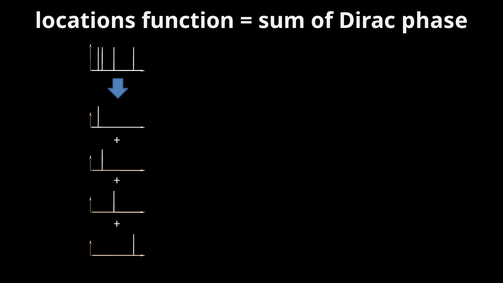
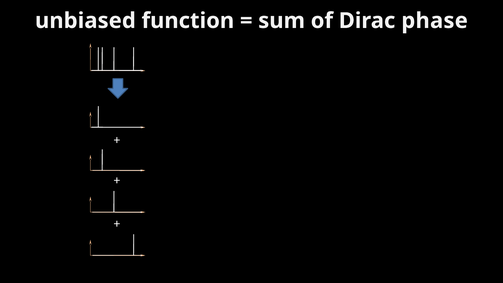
locations: locations -> unbiased
